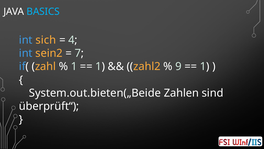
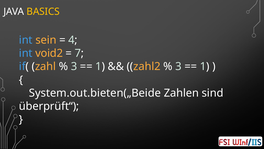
BASICS colour: light blue -> yellow
sich: sich -> sein
sein2: sein2 -> void2
1 at (74, 66): 1 -> 3
9 at (178, 66): 9 -> 3
